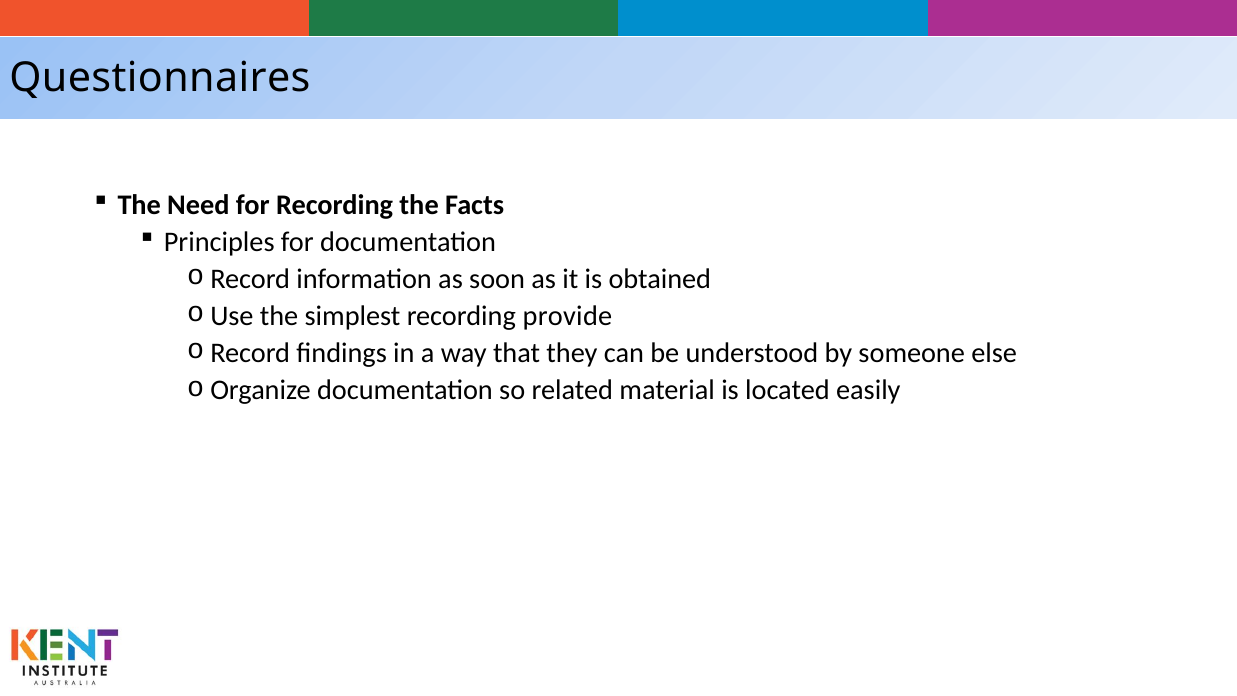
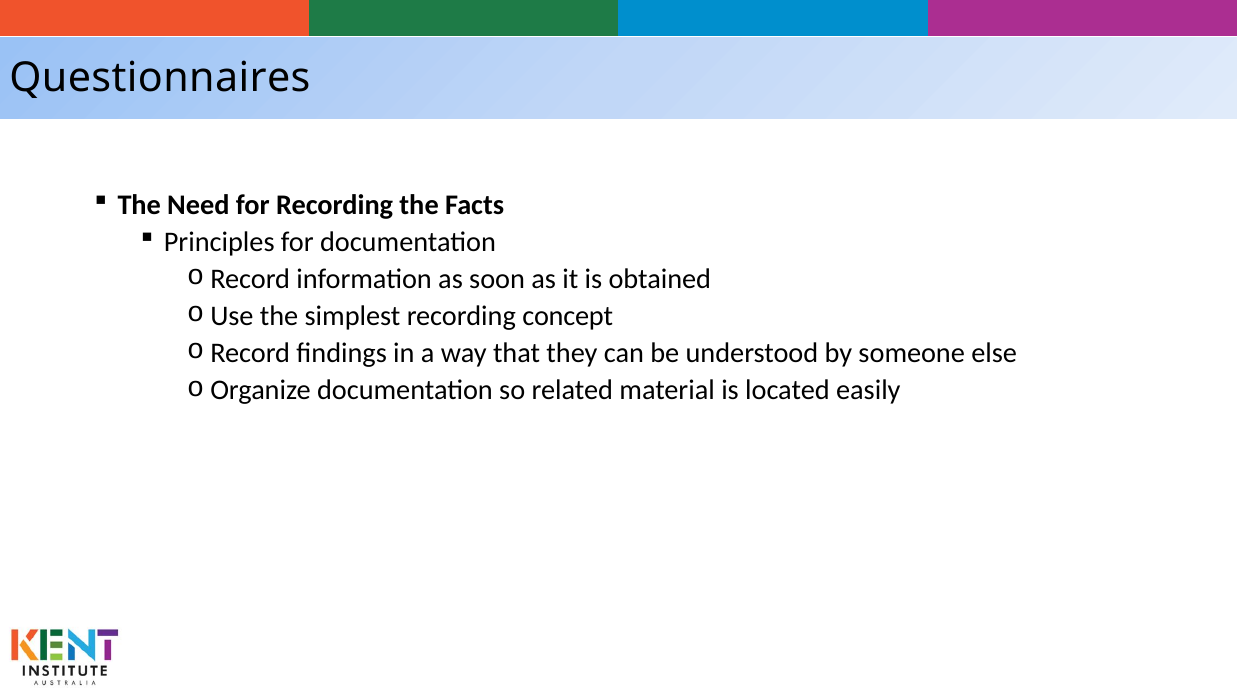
provide: provide -> concept
